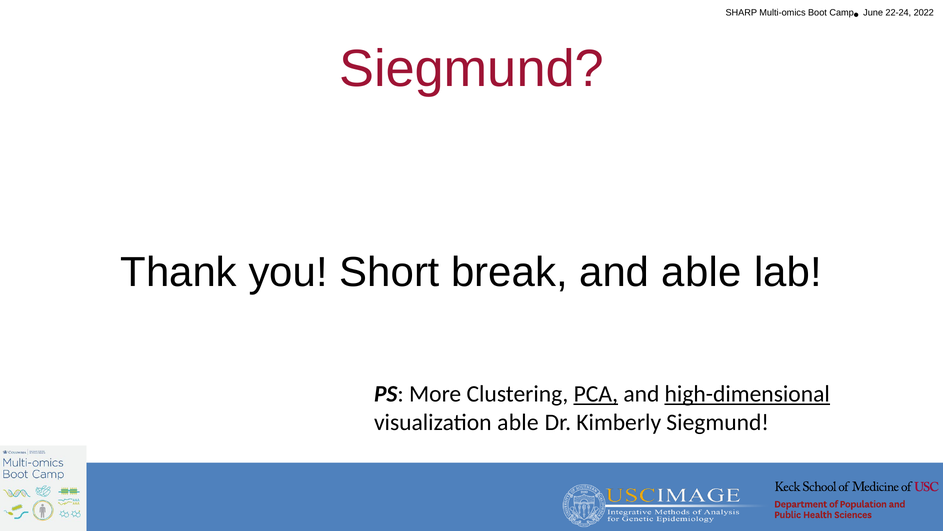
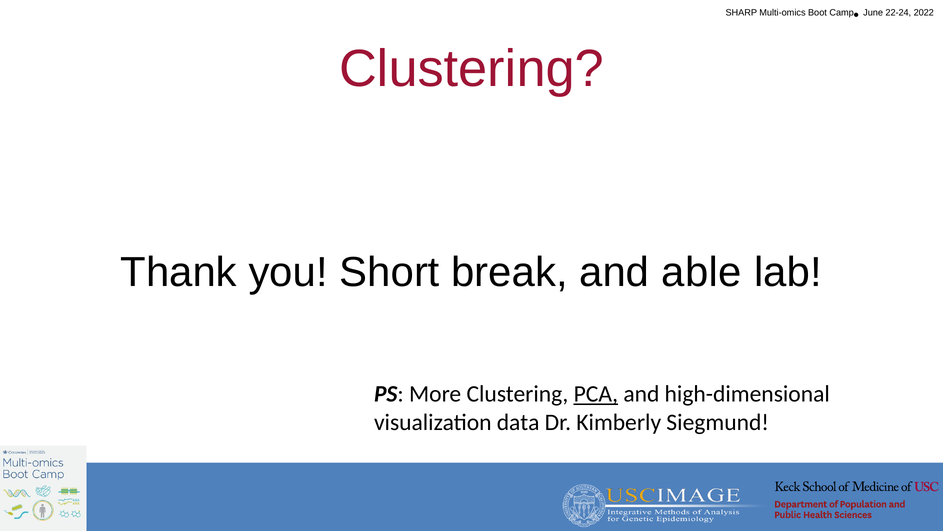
Siegmund at (472, 69): Siegmund -> Clustering
high-dimensional underline: present -> none
visualization able: able -> data
